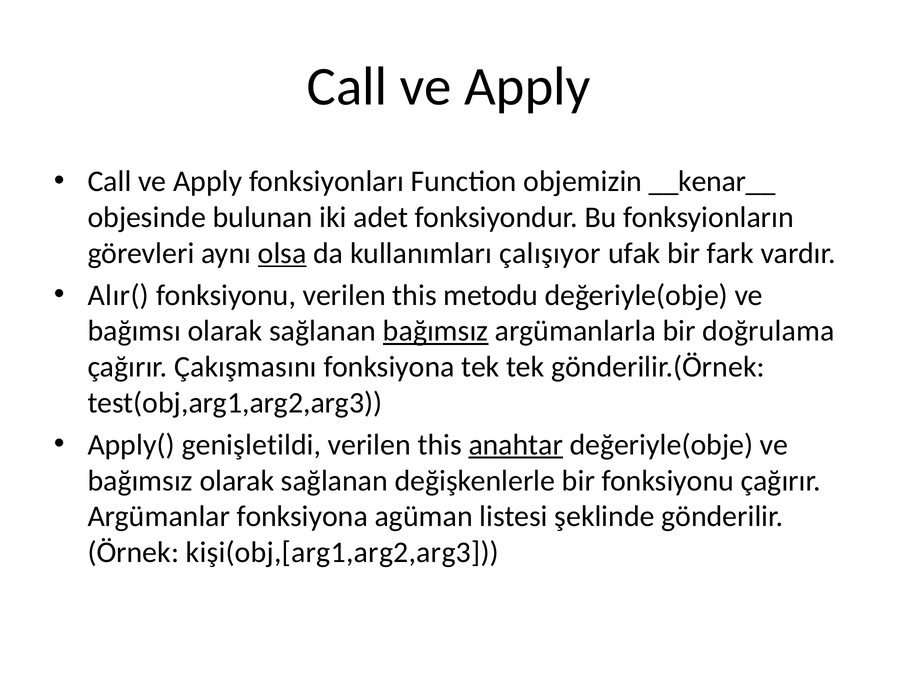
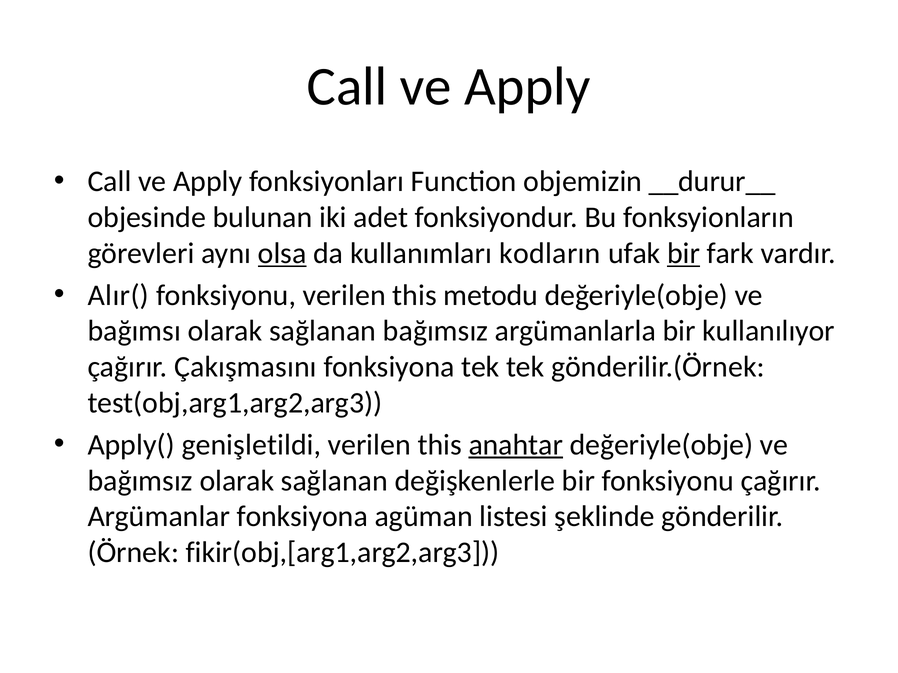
__kenar__: __kenar__ -> __durur__
çalışıyor: çalışıyor -> kodların
bir at (684, 254) underline: none -> present
bağımsız at (436, 331) underline: present -> none
doğrulama: doğrulama -> kullanılıyor
kişi(obj,[arg1,arg2,arg3: kişi(obj,[arg1,arg2,arg3 -> fikir(obj,[arg1,arg2,arg3
